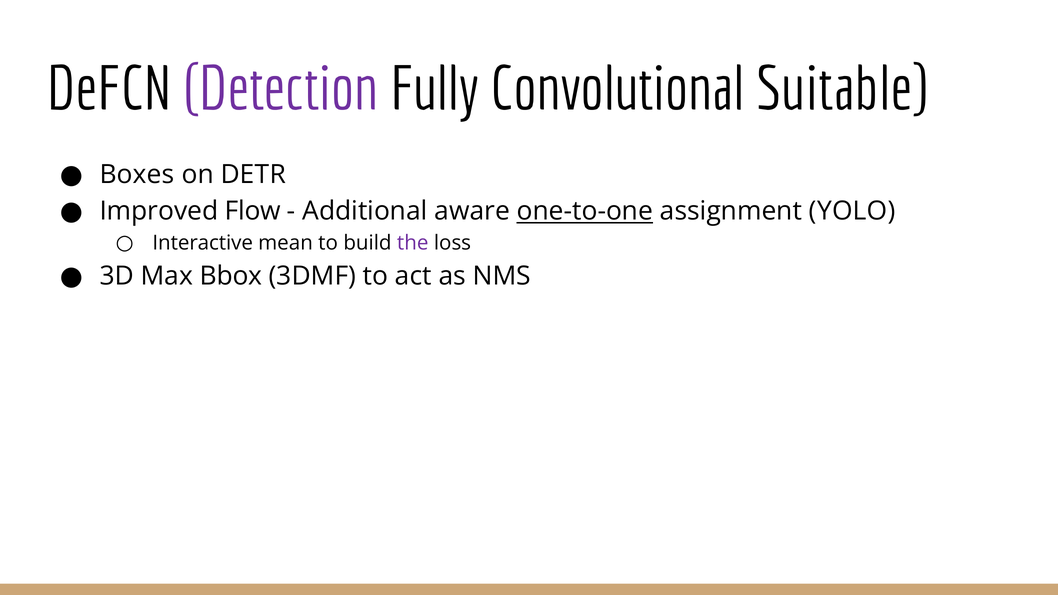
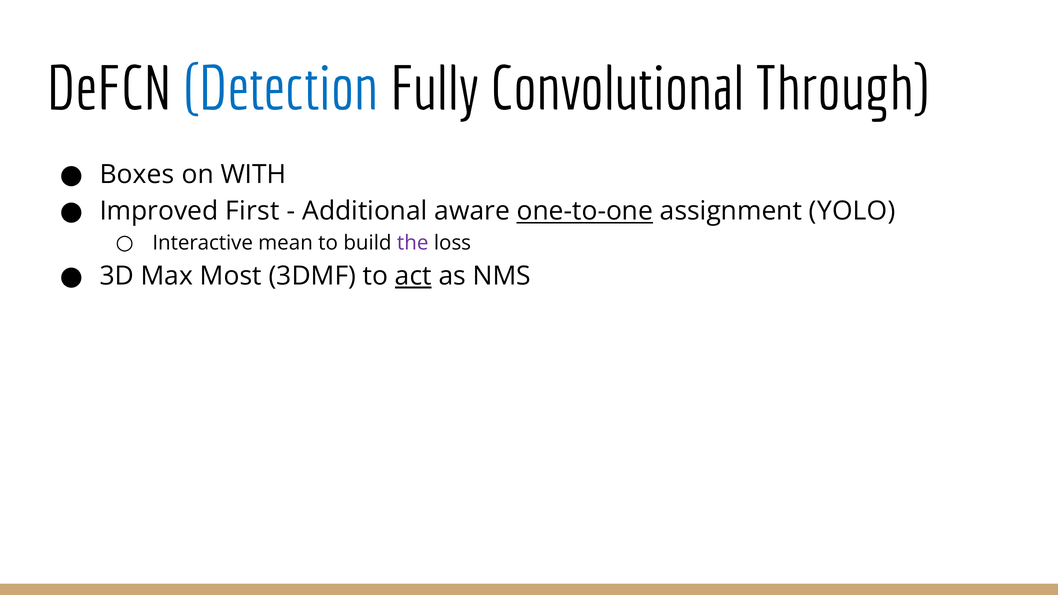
Detection colour: purple -> blue
Suitable: Suitable -> Through
DETR: DETR -> WITH
Flow: Flow -> First
Bbox: Bbox -> Most
act underline: none -> present
